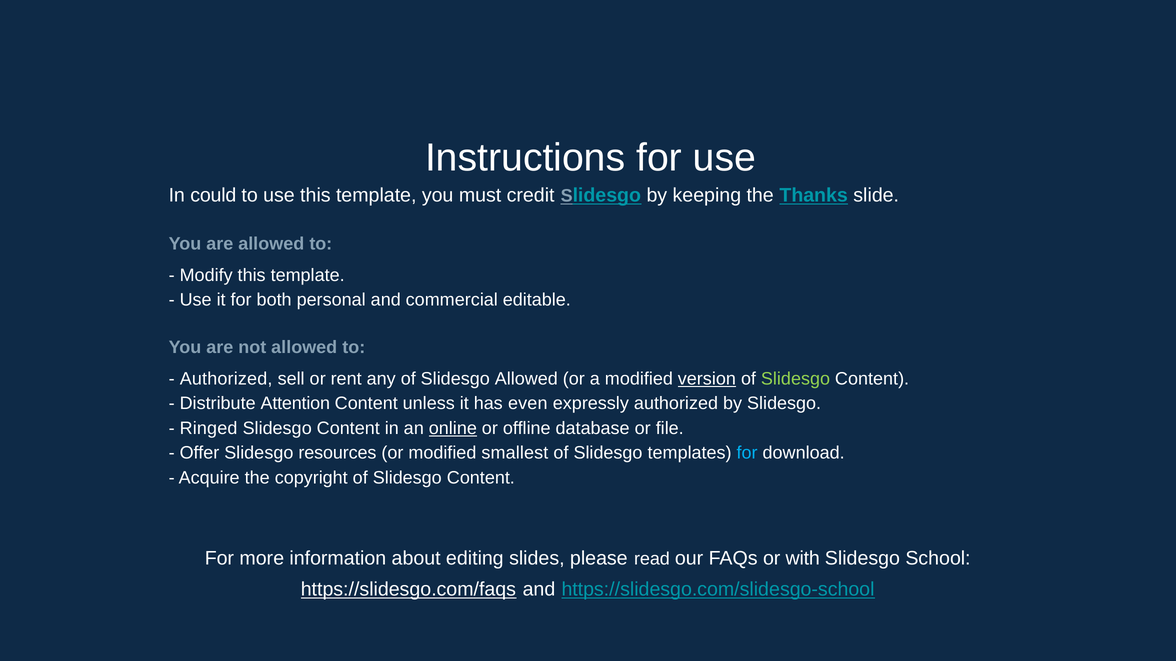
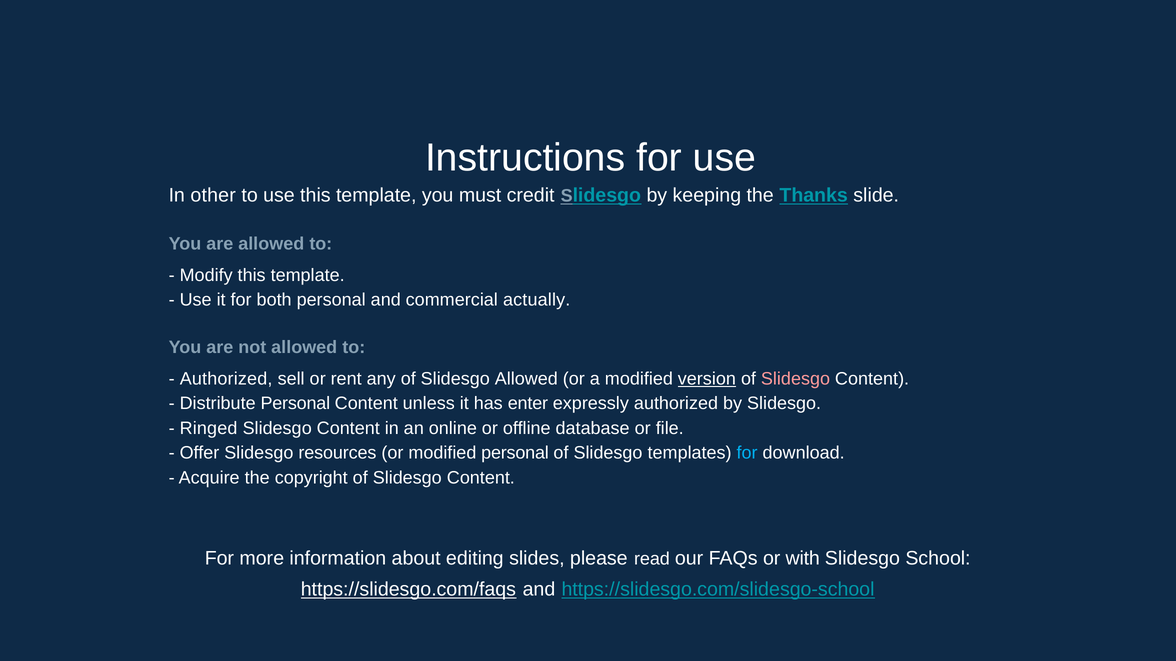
could: could -> other
editable: editable -> actually
Slidesgo at (796, 379) colour: light green -> pink
Distribute Attention: Attention -> Personal
even: even -> enter
online underline: present -> none
modified smallest: smallest -> personal
